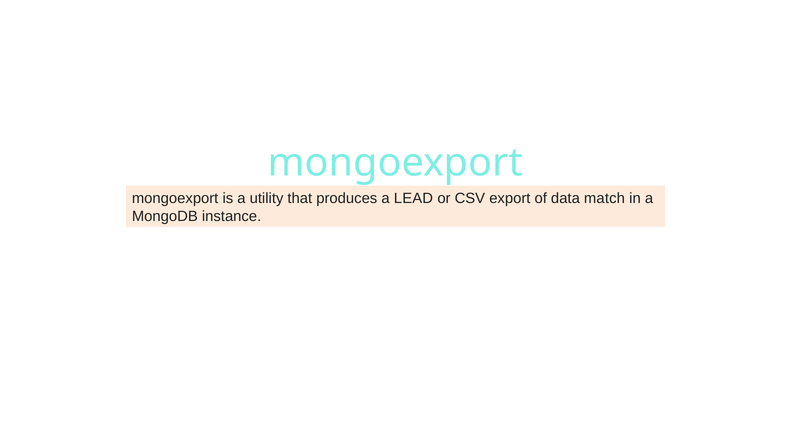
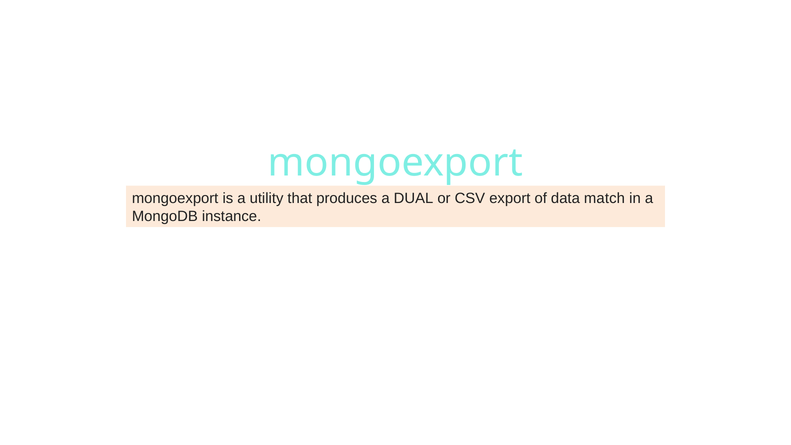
LEAD: LEAD -> DUAL
